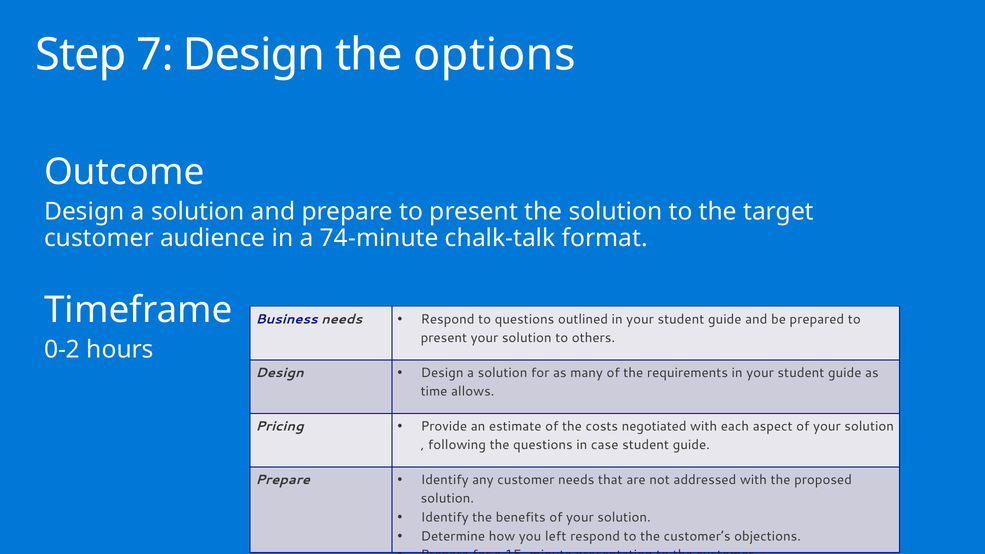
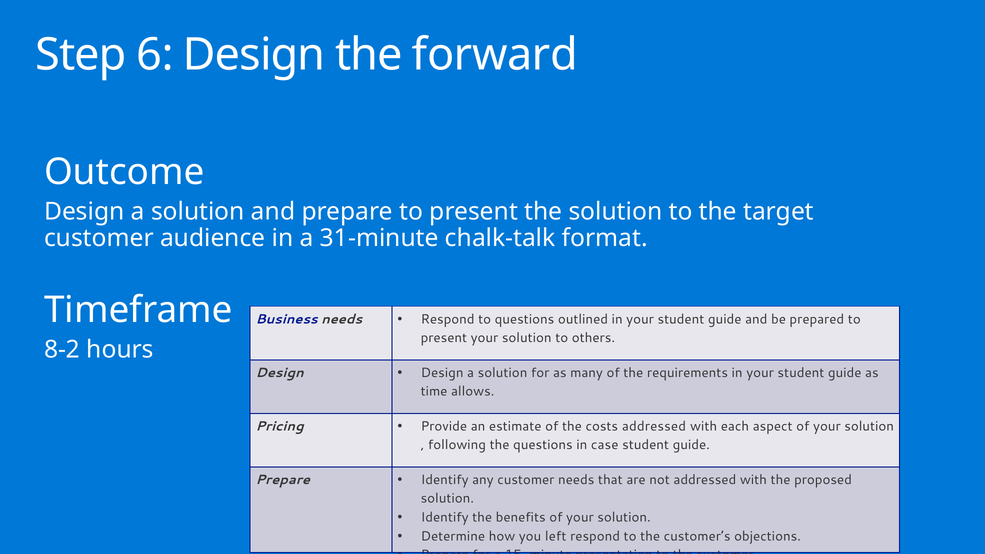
7: 7 -> 6
options: options -> forward
74-minute: 74-minute -> 31-minute
0-2: 0-2 -> 8-2
costs negotiated: negotiated -> addressed
